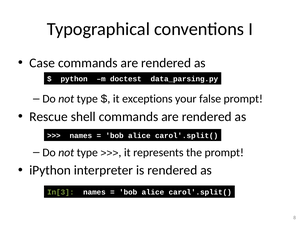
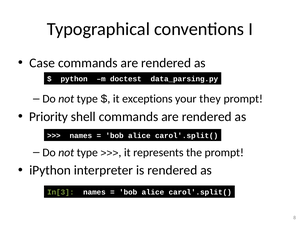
false: false -> they
Rescue: Rescue -> Priority
